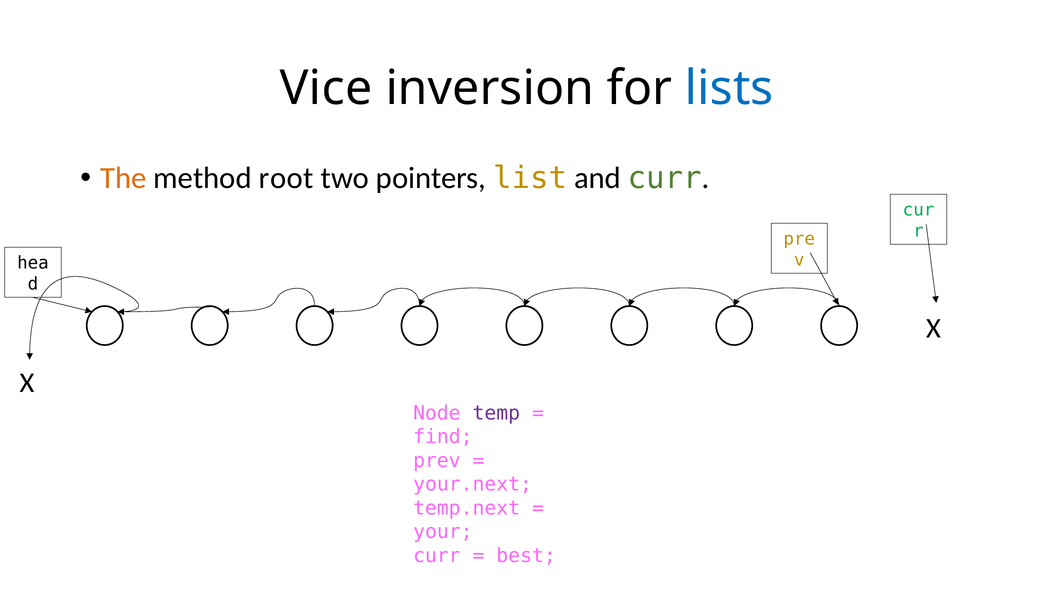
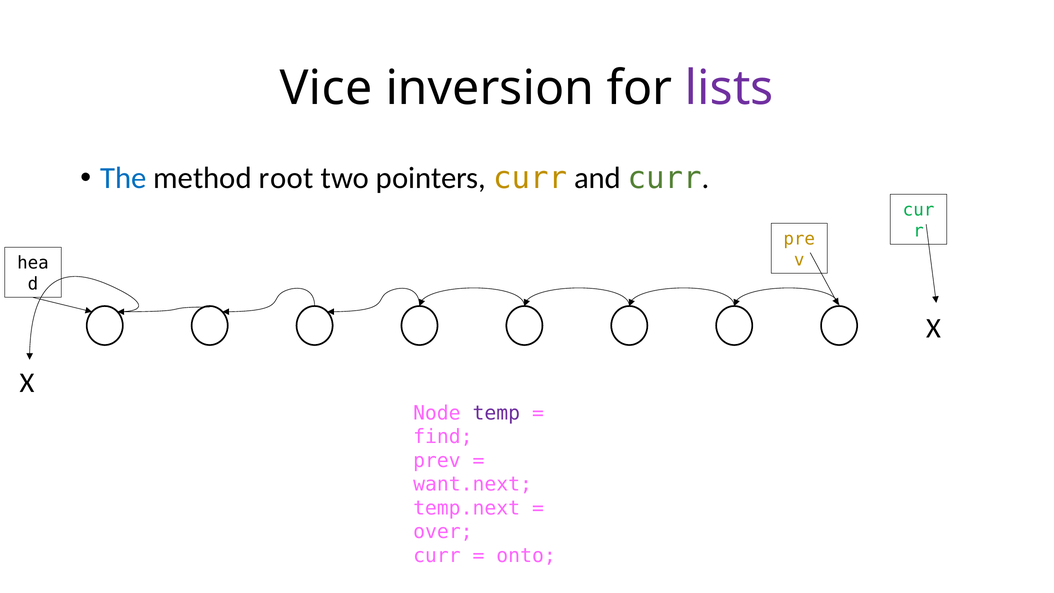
lists colour: blue -> purple
The colour: orange -> blue
pointers list: list -> curr
your.next: your.next -> want.next
your: your -> over
best: best -> onto
